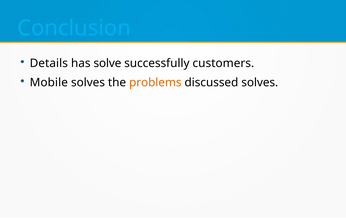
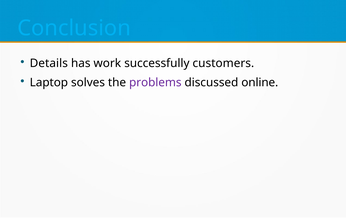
solve: solve -> work
Mobile: Mobile -> Laptop
problems colour: orange -> purple
discussed solves: solves -> online
